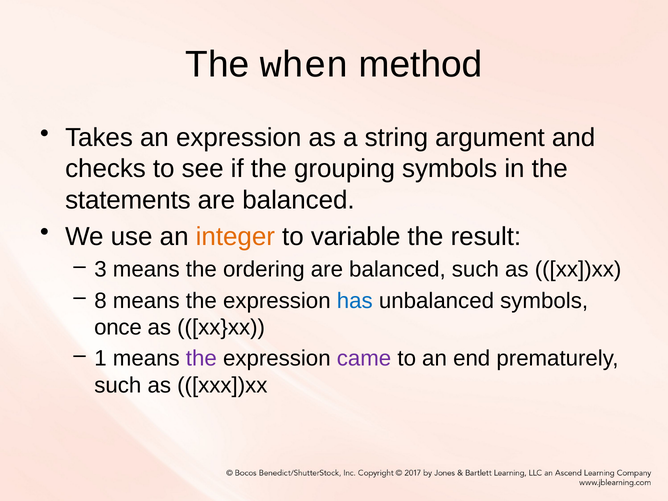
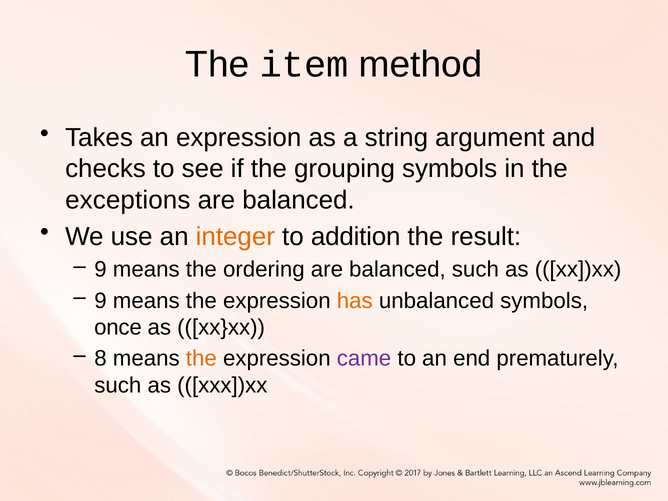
when: when -> item
statements: statements -> exceptions
variable: variable -> addition
3 at (101, 270): 3 -> 9
8 at (101, 301): 8 -> 9
has colour: blue -> orange
1: 1 -> 8
the at (201, 359) colour: purple -> orange
